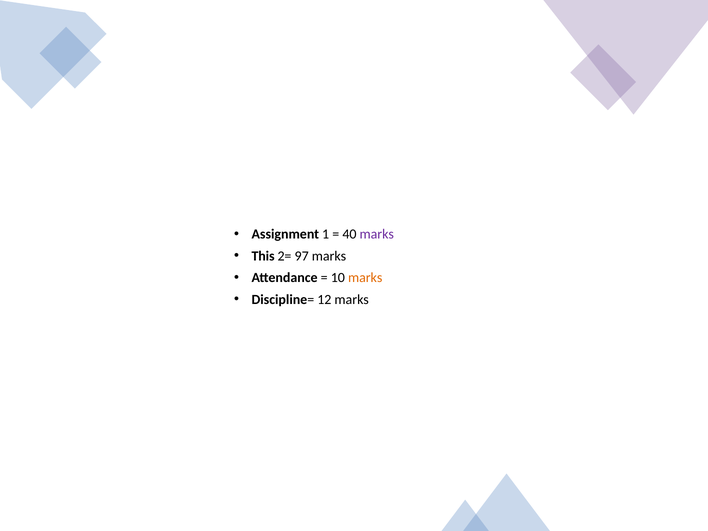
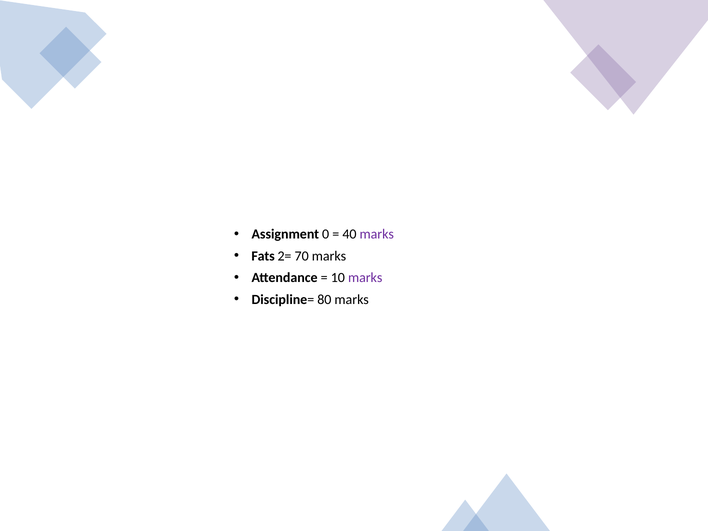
1: 1 -> 0
This: This -> Fats
97: 97 -> 70
marks at (365, 278) colour: orange -> purple
12: 12 -> 80
